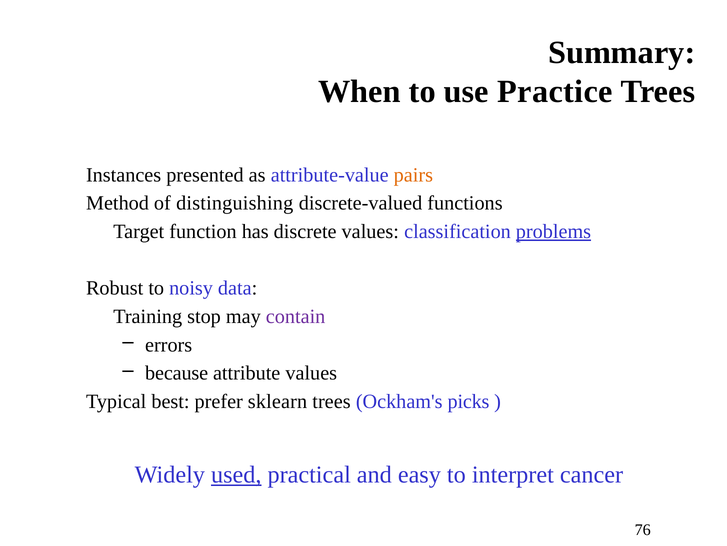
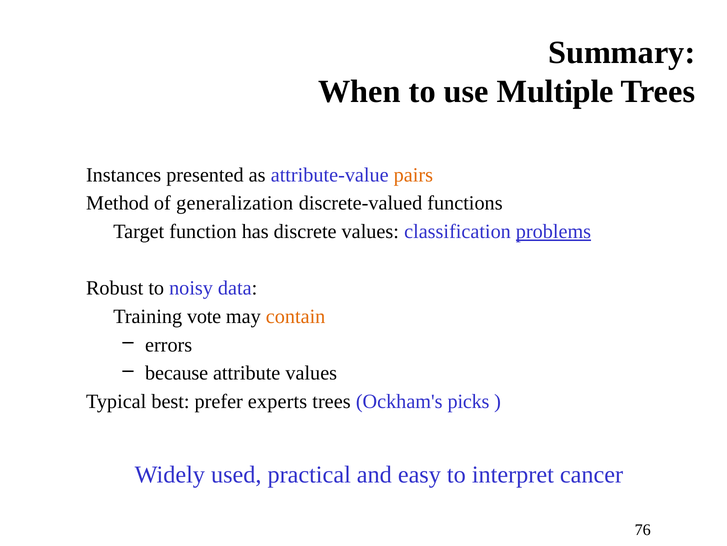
Practice: Practice -> Multiple
distinguishing: distinguishing -> generalization
stop: stop -> vote
contain colour: purple -> orange
sklearn: sklearn -> experts
used underline: present -> none
